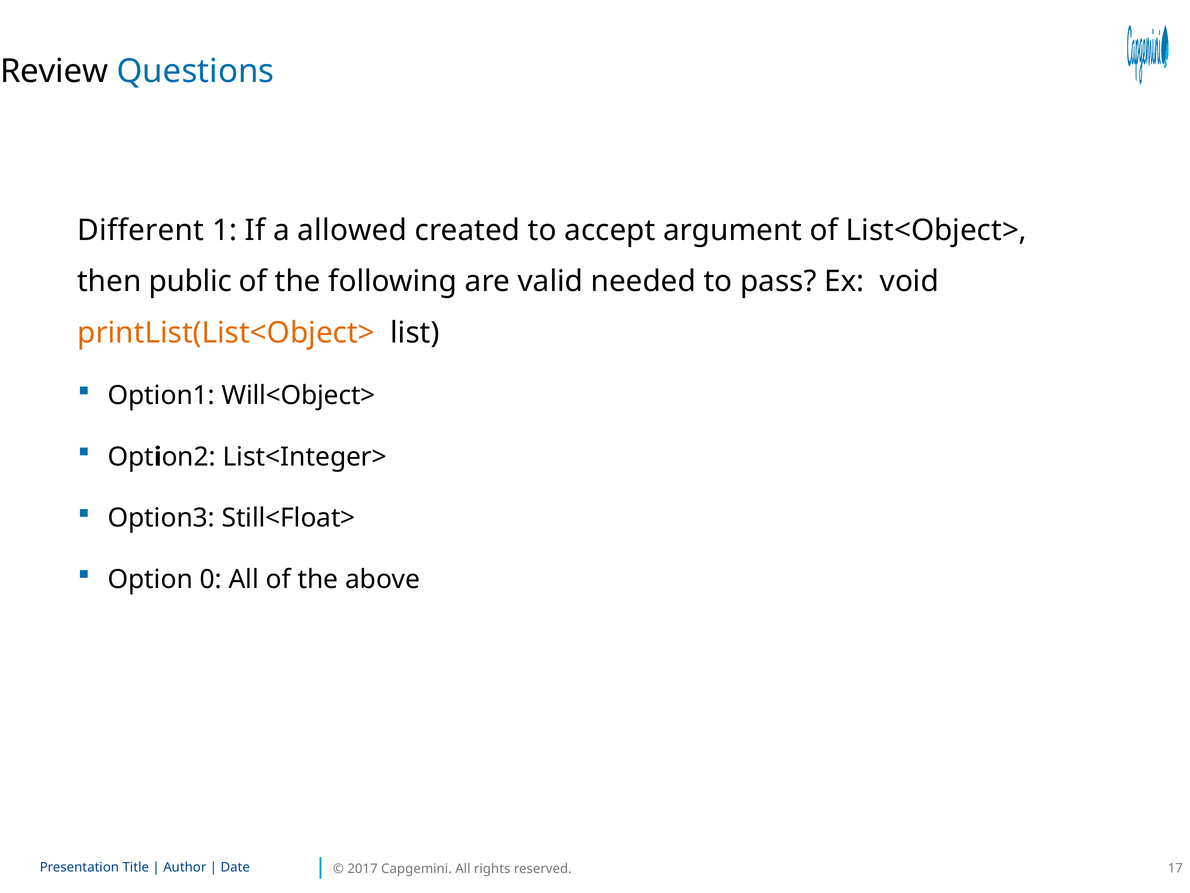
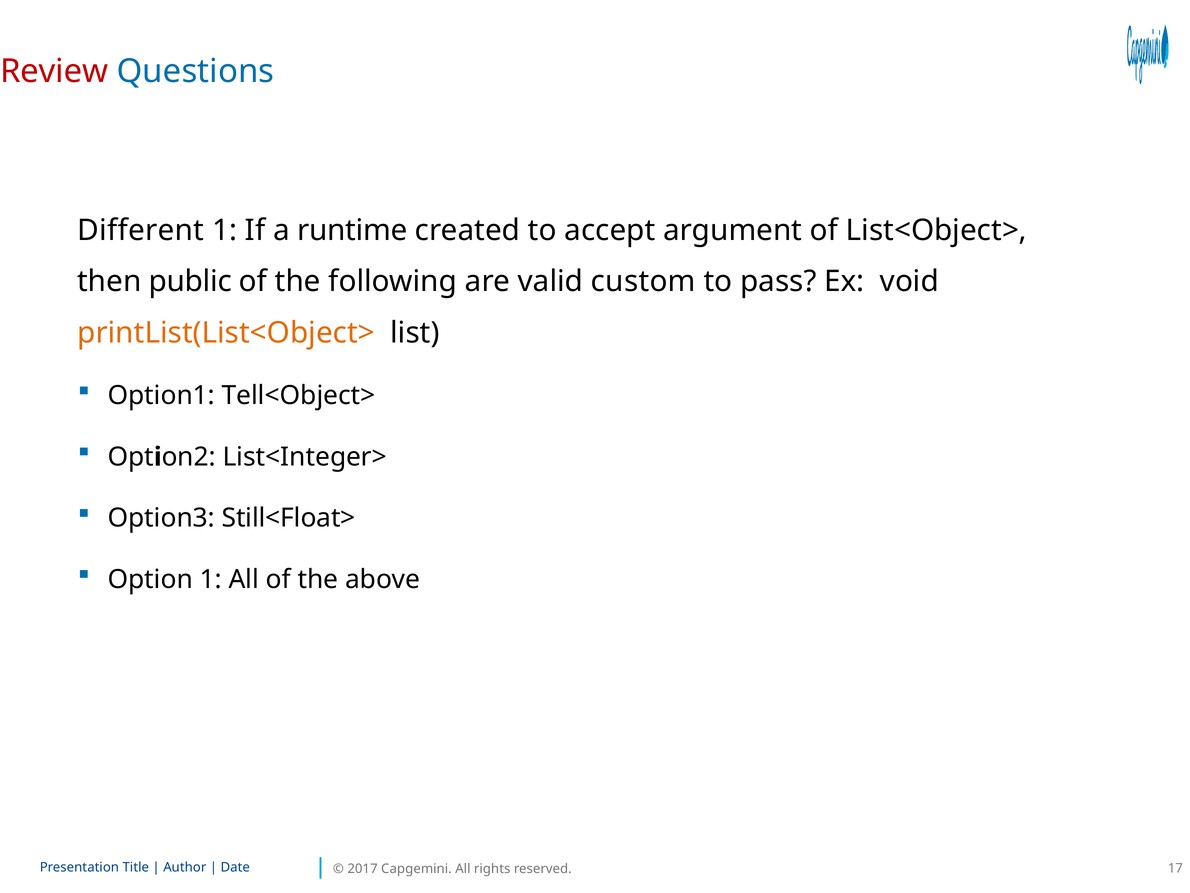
Review colour: black -> red
allowed: allowed -> runtime
needed: needed -> custom
Will<Object>: Will<Object> -> Tell<Object>
Option 0: 0 -> 1
